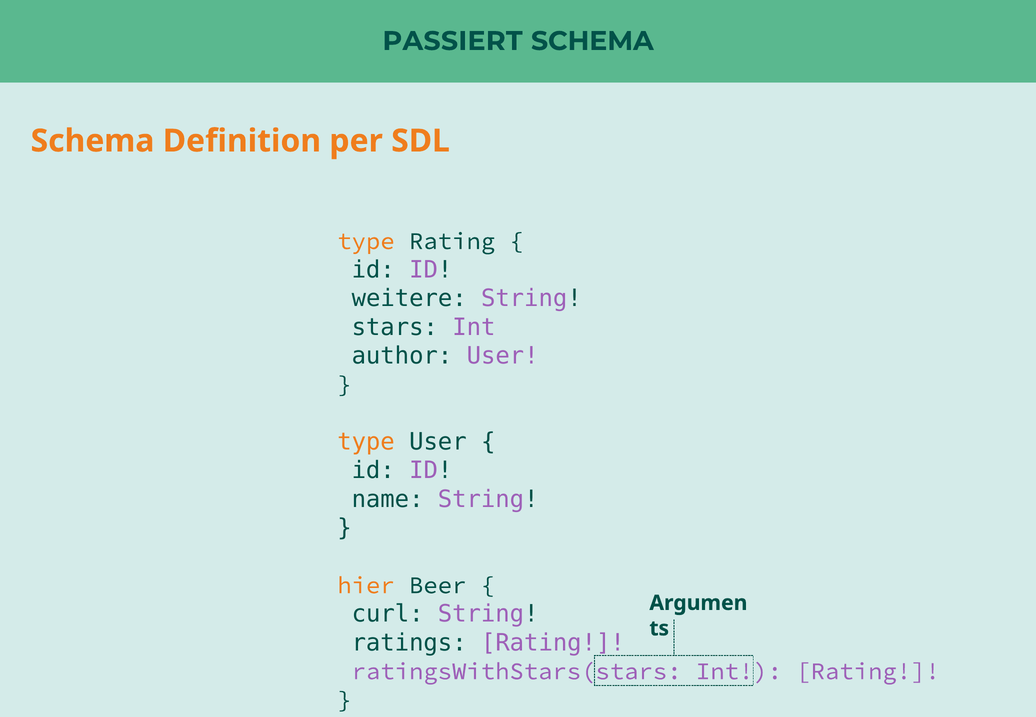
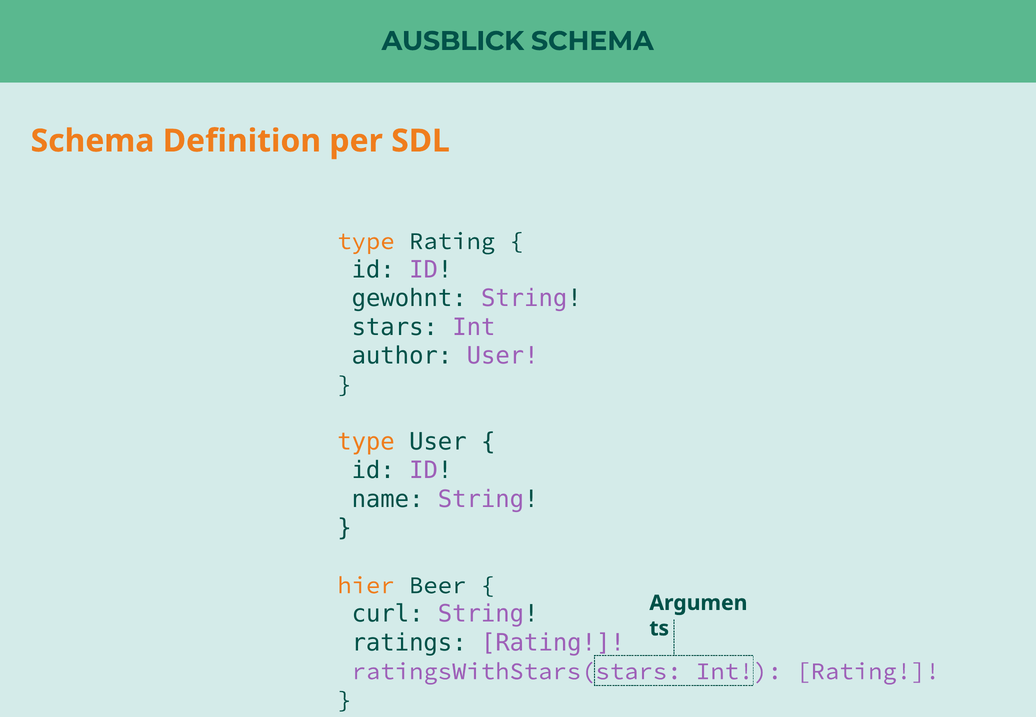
PASSIERT: PASSIERT -> AUSBLICK
weitere: weitere -> gewohnt
